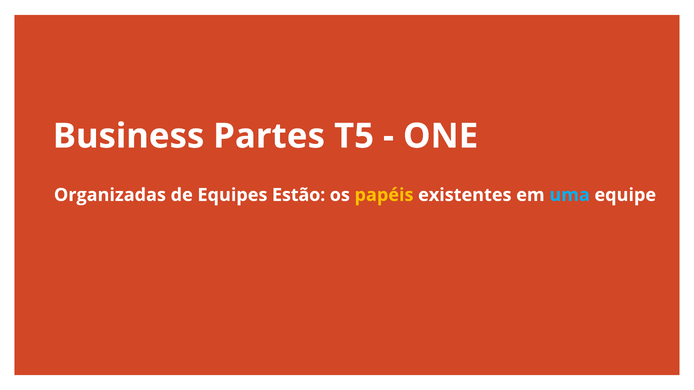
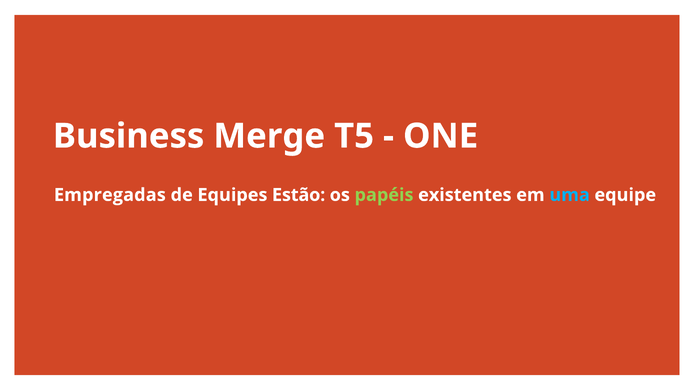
Partes: Partes -> Merge
Organizadas: Organizadas -> Empregadas
papéis colour: yellow -> light green
